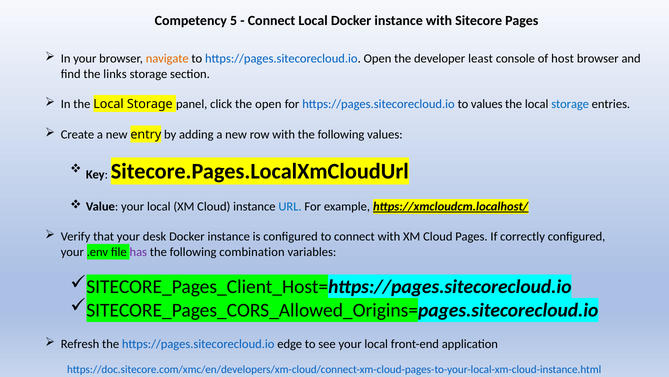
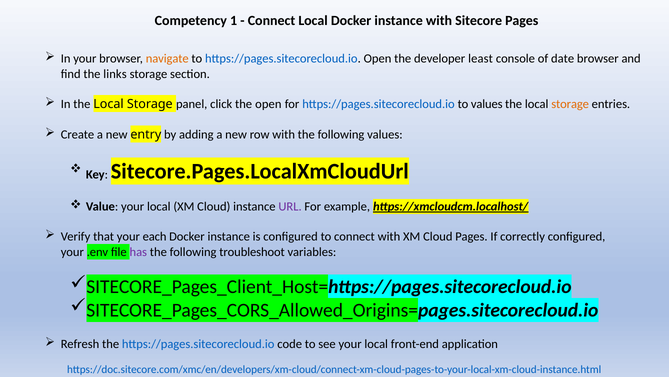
5: 5 -> 1
host: host -> date
storage at (570, 104) colour: blue -> orange
URL colour: blue -> purple
desk: desk -> each
combination: combination -> troubleshoot
edge: edge -> code
